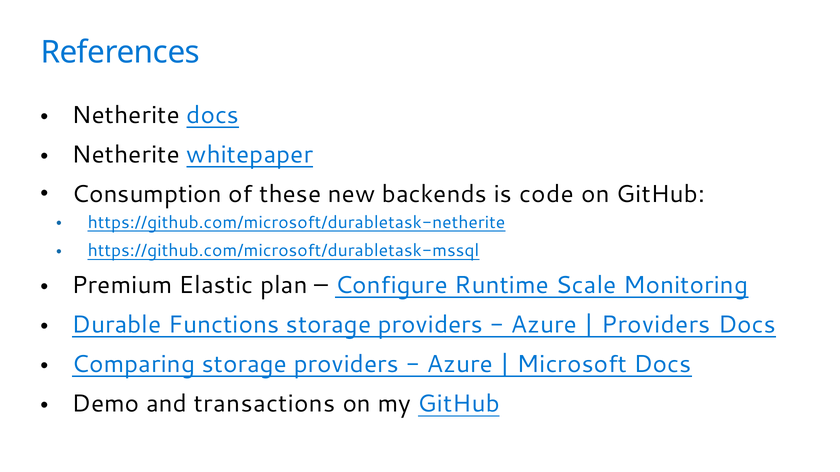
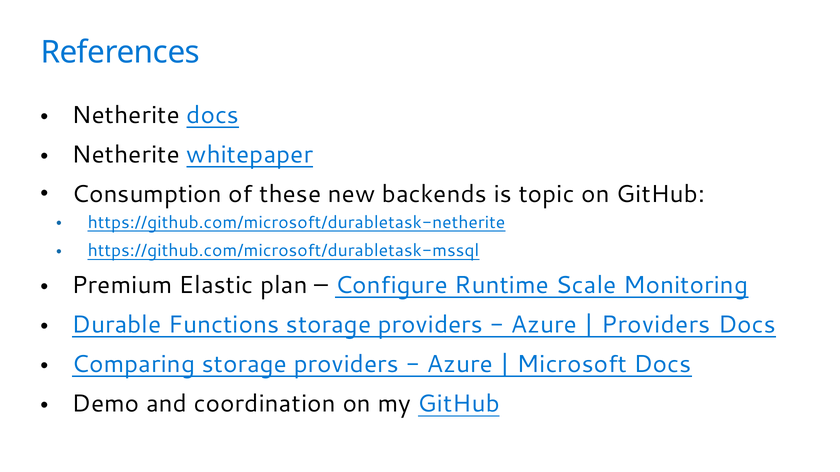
code: code -> topic
transactions: transactions -> coordination
